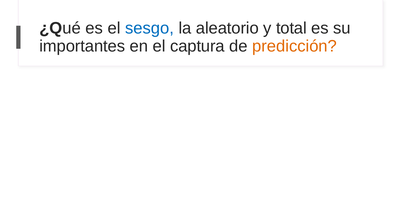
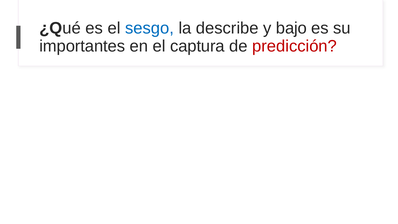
aleatorio: aleatorio -> describe
total: total -> bajo
predicción colour: orange -> red
